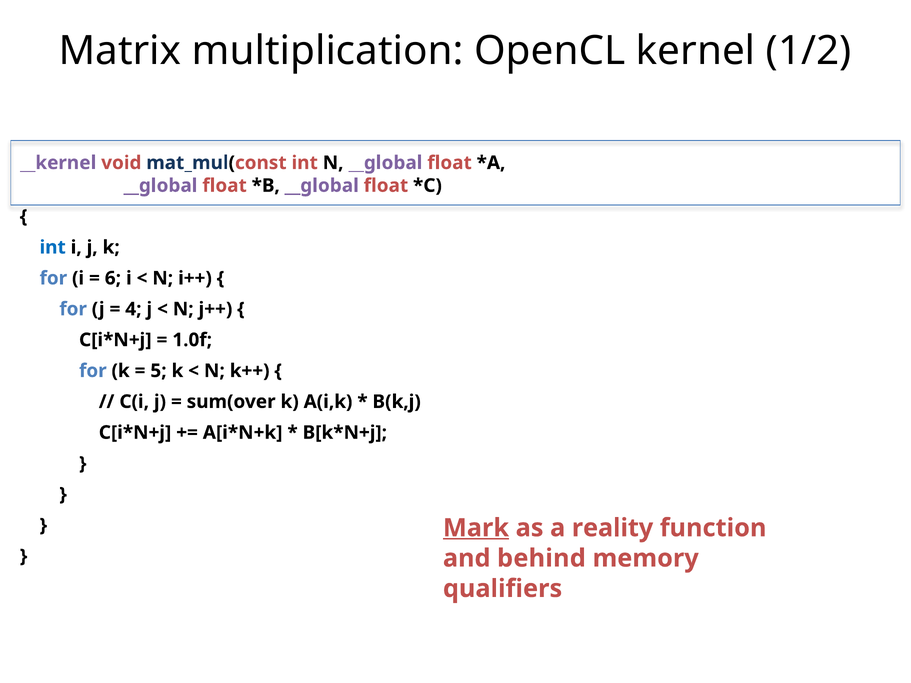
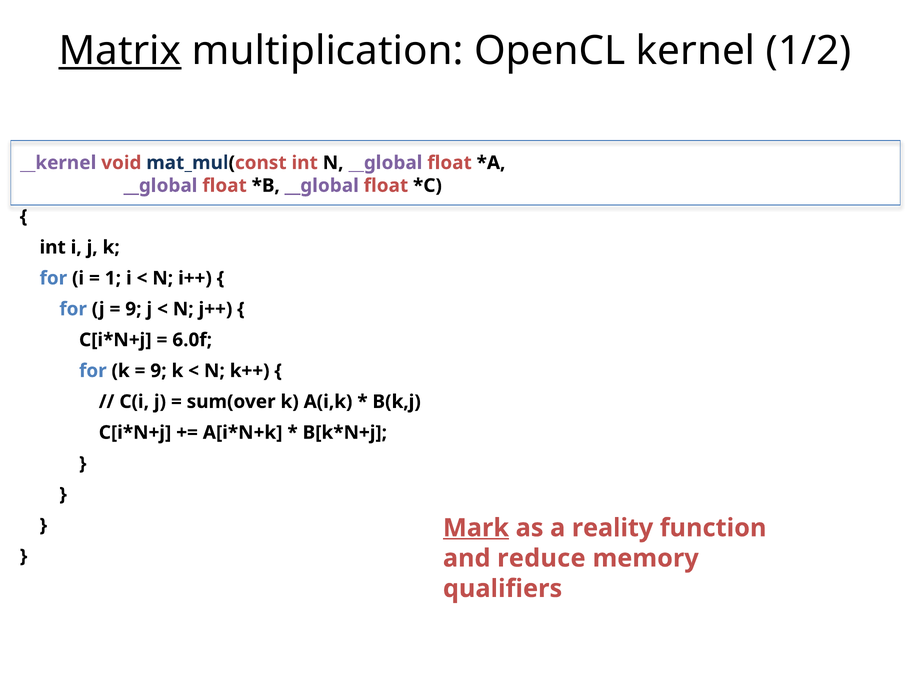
Matrix underline: none -> present
int at (53, 247) colour: blue -> black
6: 6 -> 1
4 at (133, 309): 4 -> 9
1.0f: 1.0f -> 6.0f
5 at (158, 371): 5 -> 9
behind: behind -> reduce
